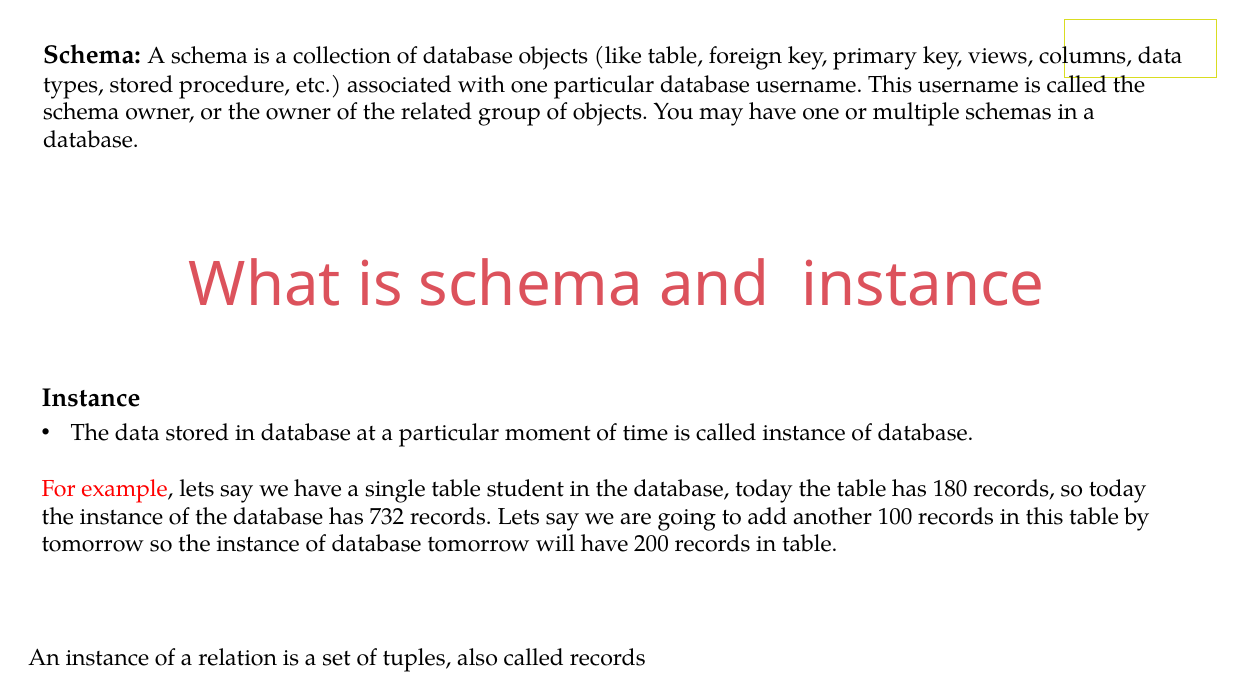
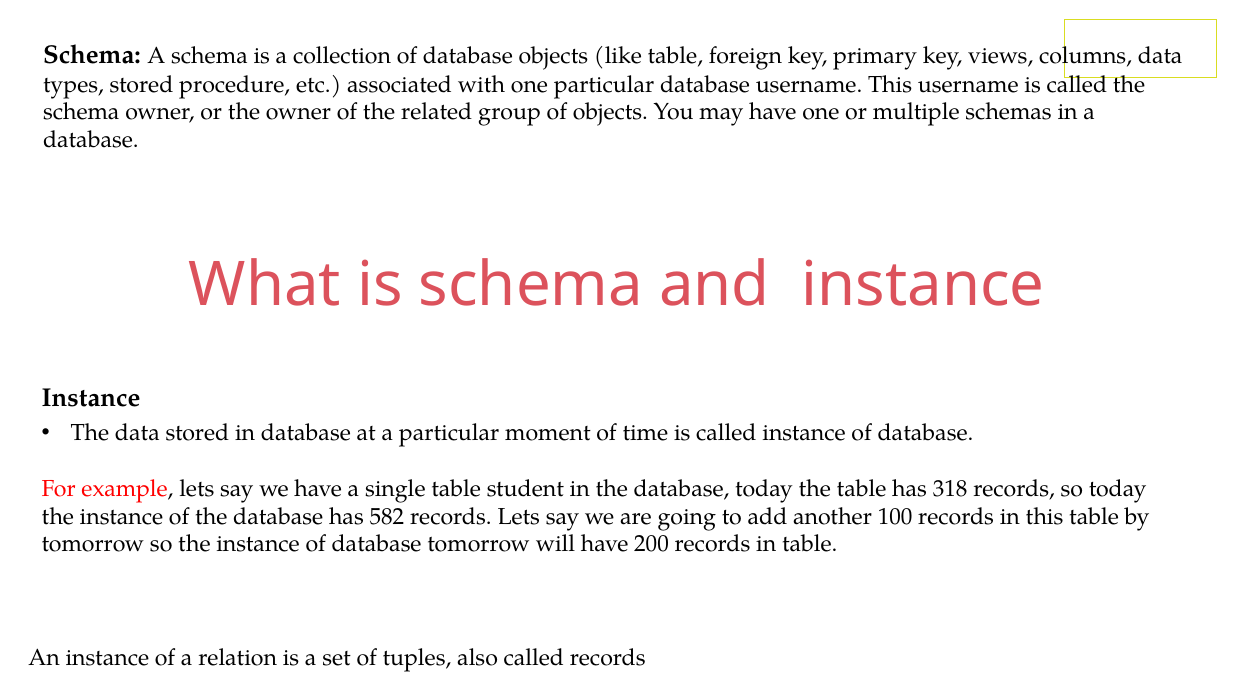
180: 180 -> 318
732: 732 -> 582
